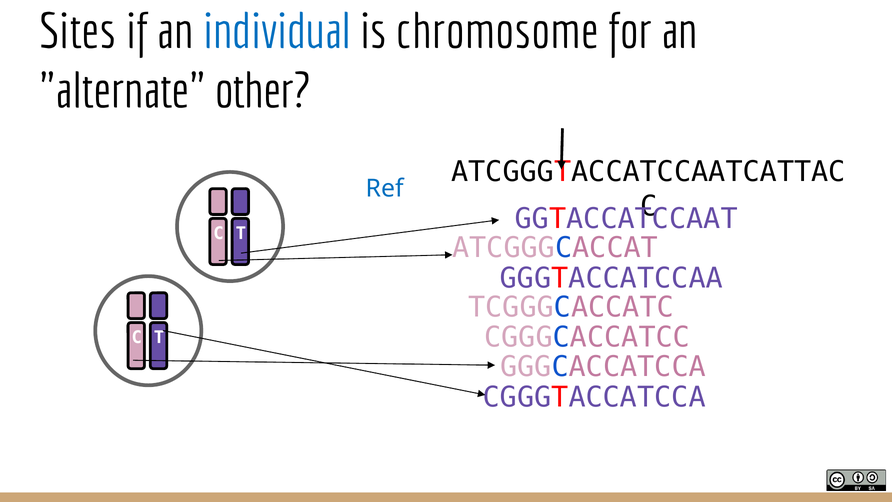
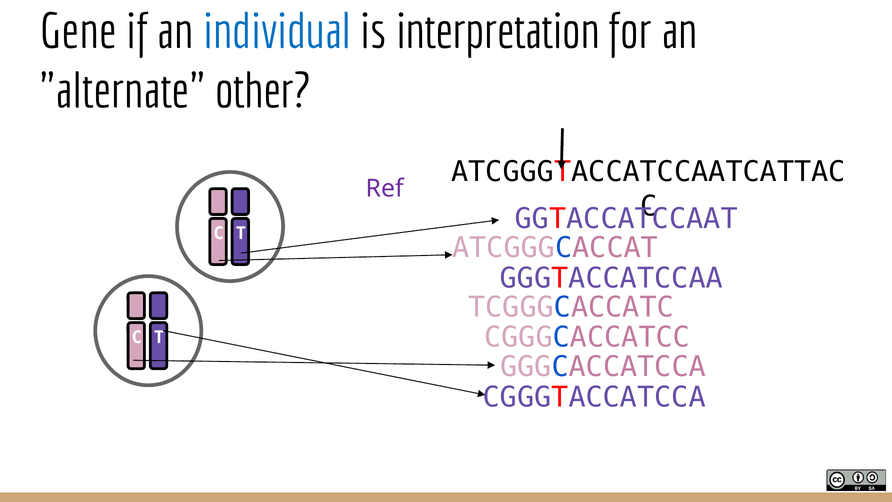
Sites: Sites -> Gene
chromosome: chromosome -> interpretation
Ref colour: blue -> purple
